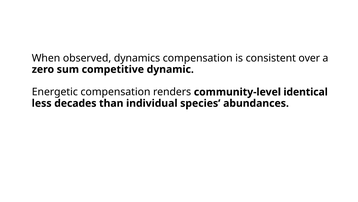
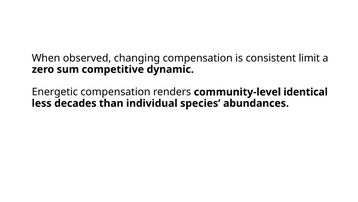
dynamics: dynamics -> changing
over: over -> limit
